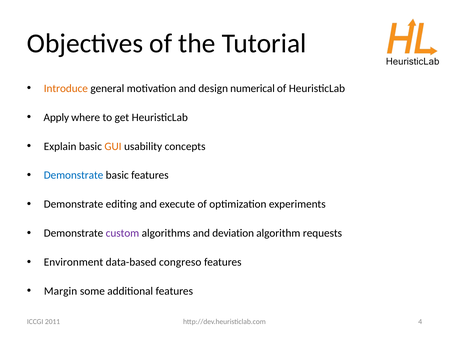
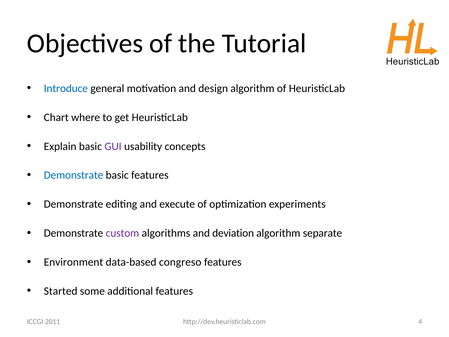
Introduce colour: orange -> blue
design numerical: numerical -> algorithm
Apply: Apply -> Chart
GUI colour: orange -> purple
requests: requests -> separate
Margin: Margin -> Started
